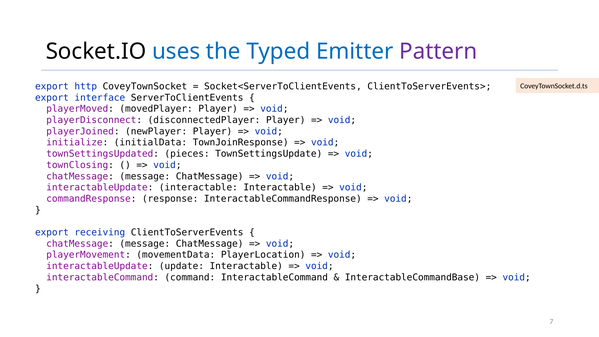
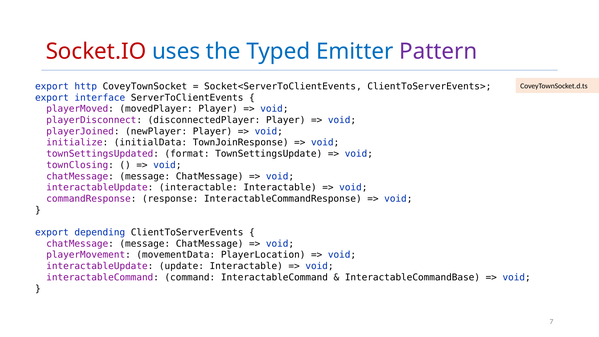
Socket.IO colour: black -> red
pieces: pieces -> format
receiving: receiving -> depending
